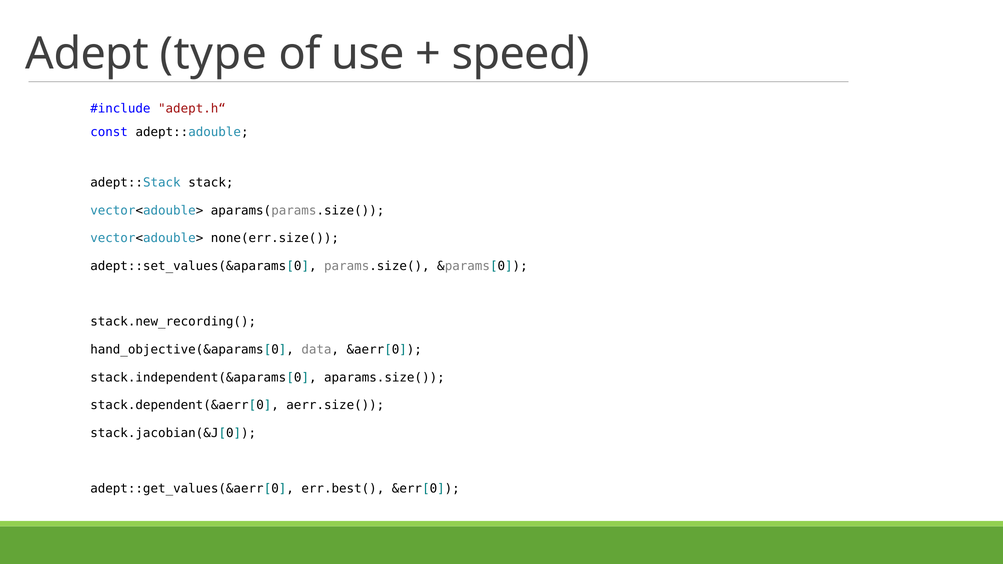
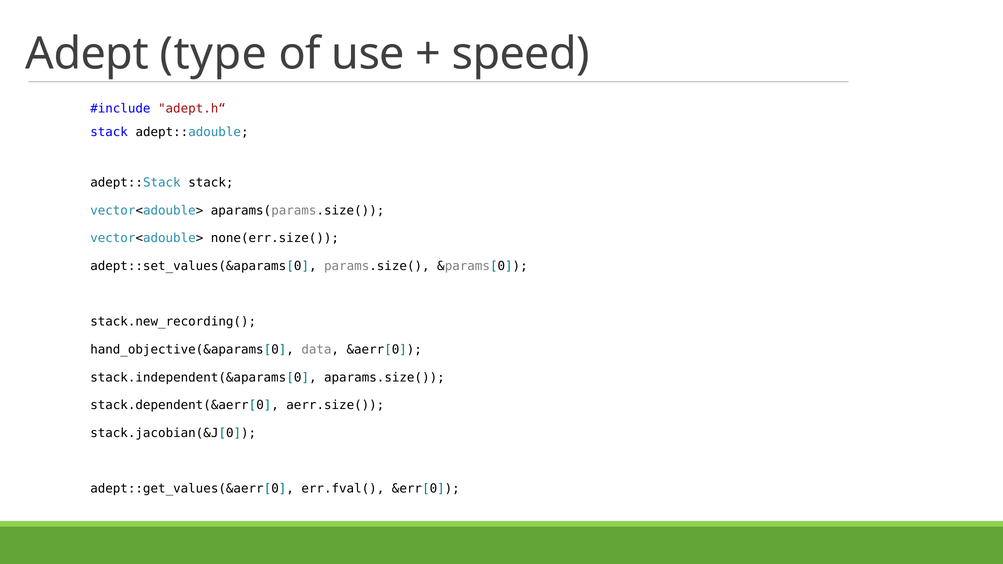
const at (109, 132): const -> stack
err.best(: err.best( -> err.fval(
